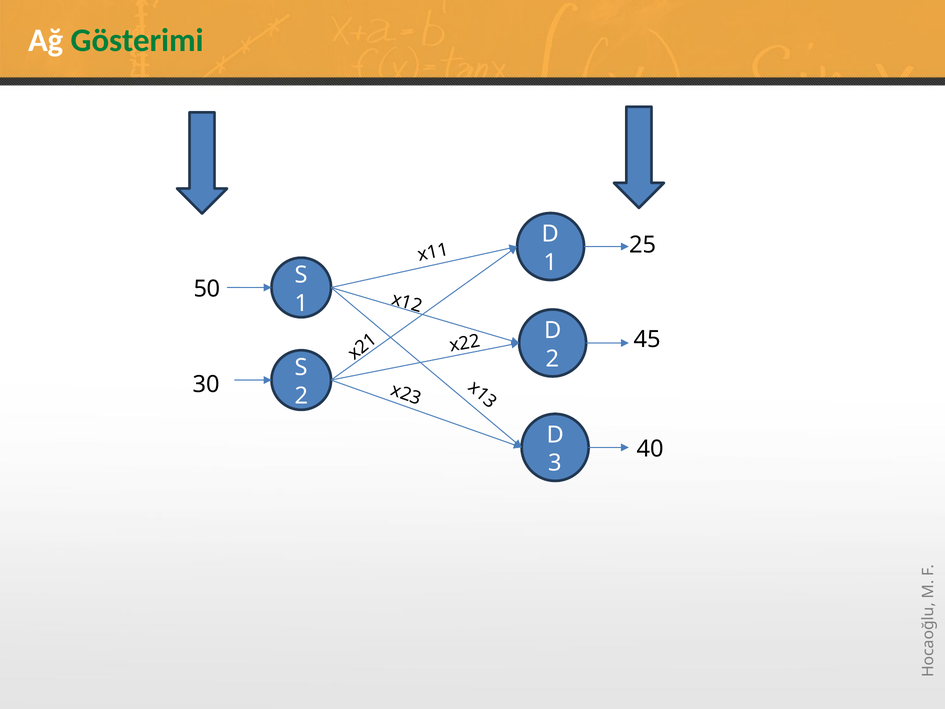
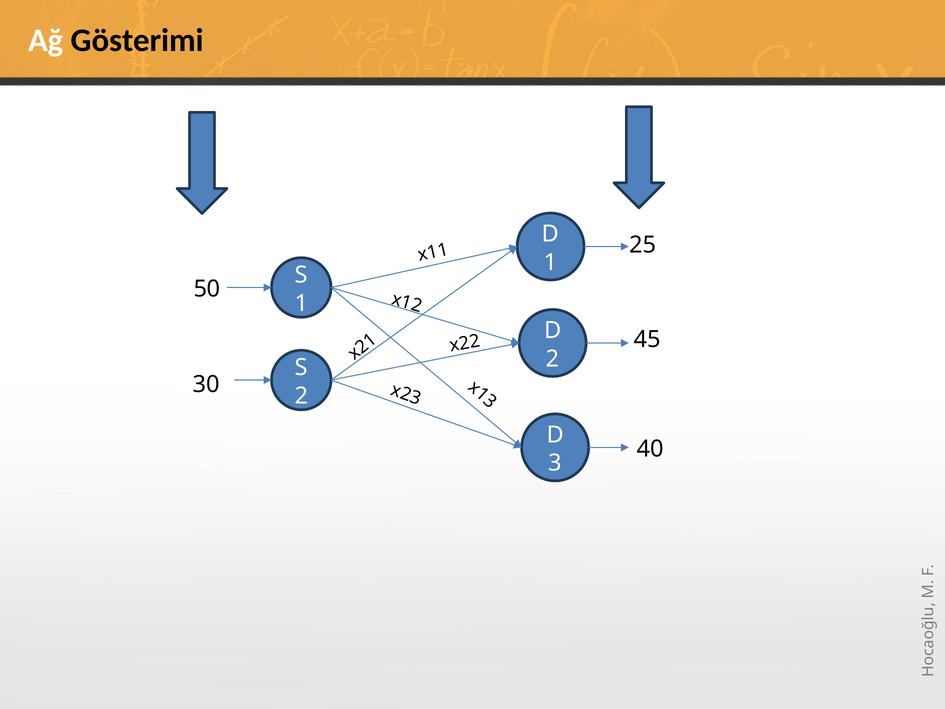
Gösterimi colour: green -> black
